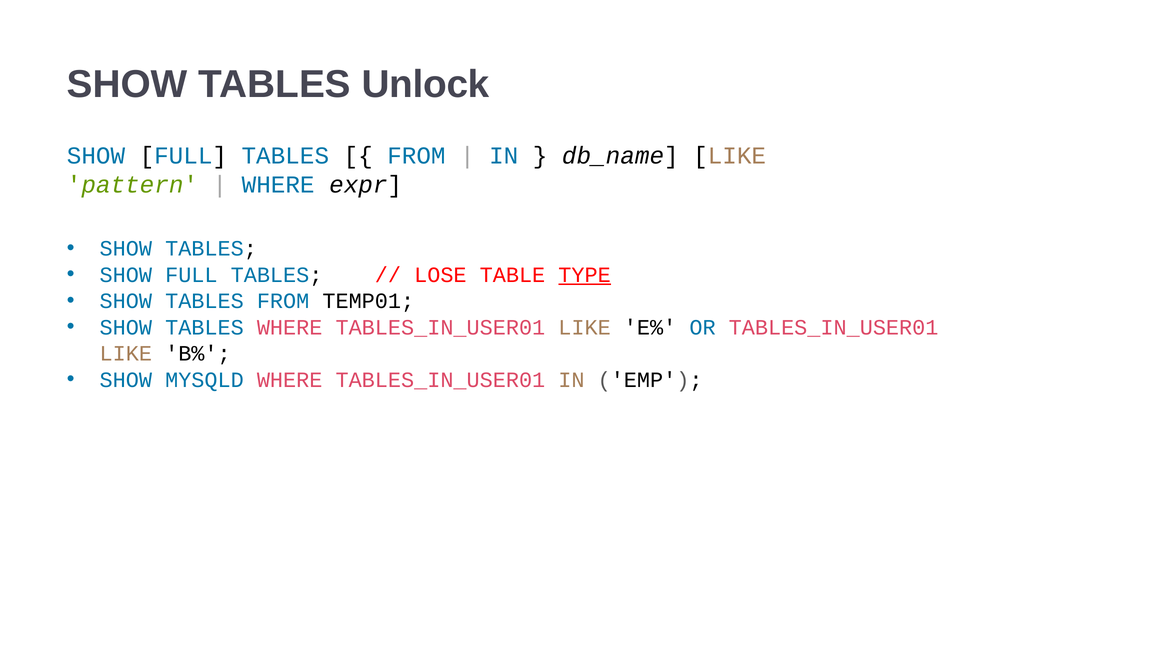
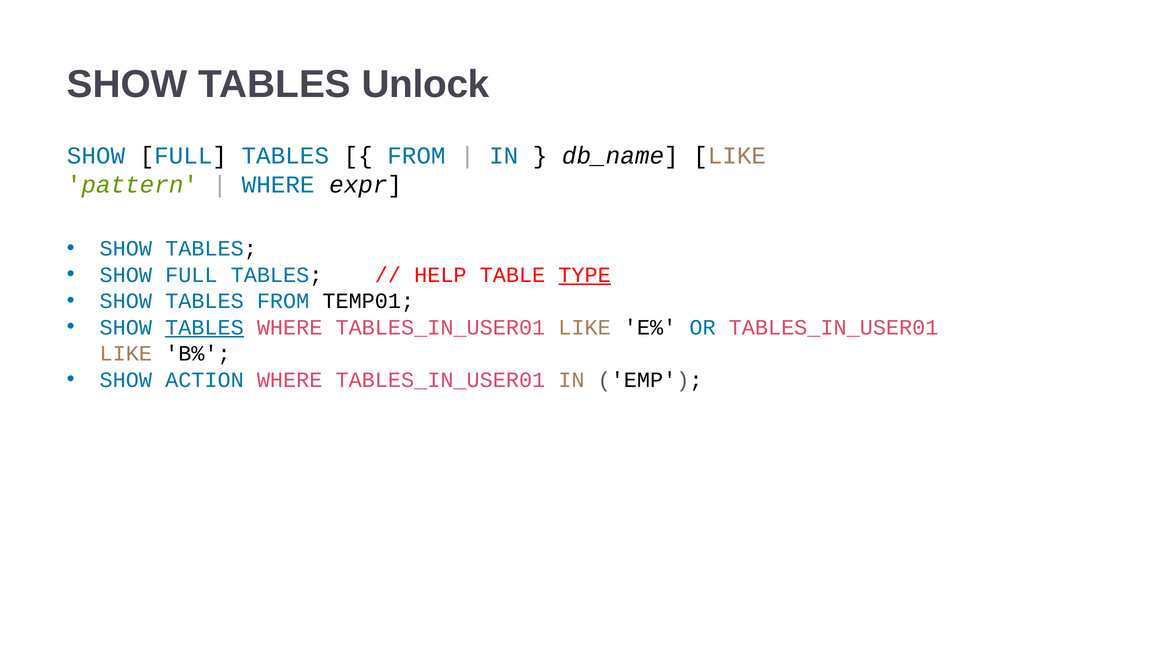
LOSE: LOSE -> HELP
TABLES at (204, 327) underline: none -> present
MYSQLD: MYSQLD -> ACTION
